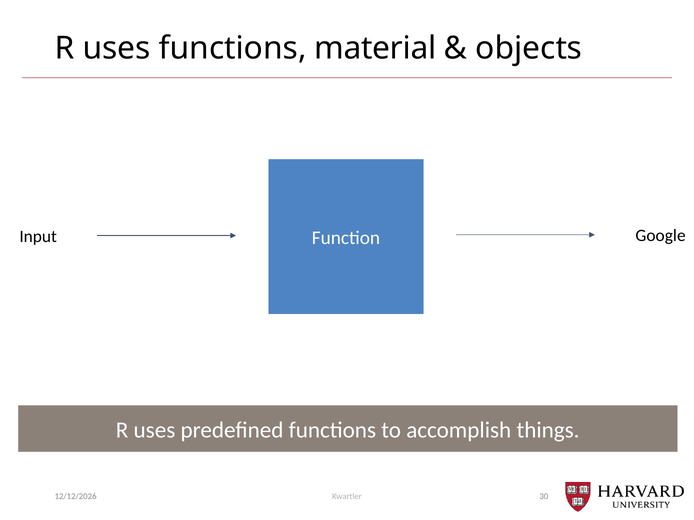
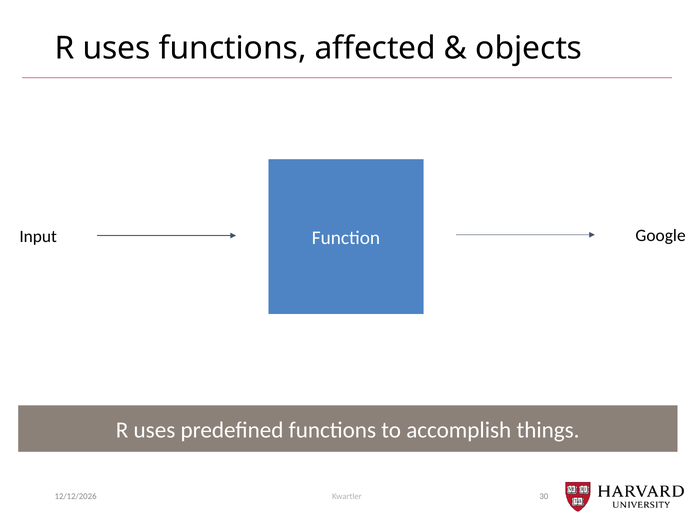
material: material -> affected
